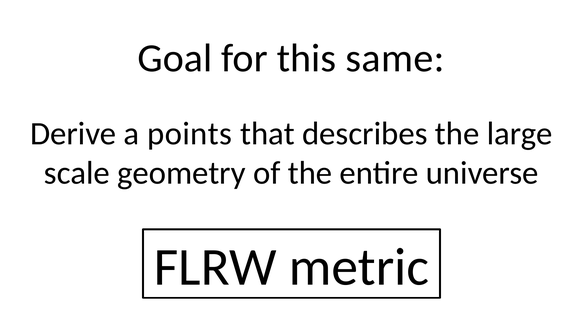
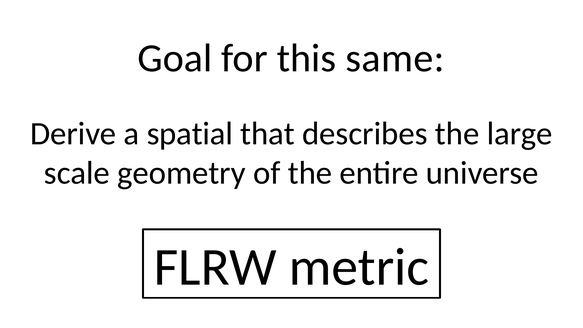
points: points -> spatial
